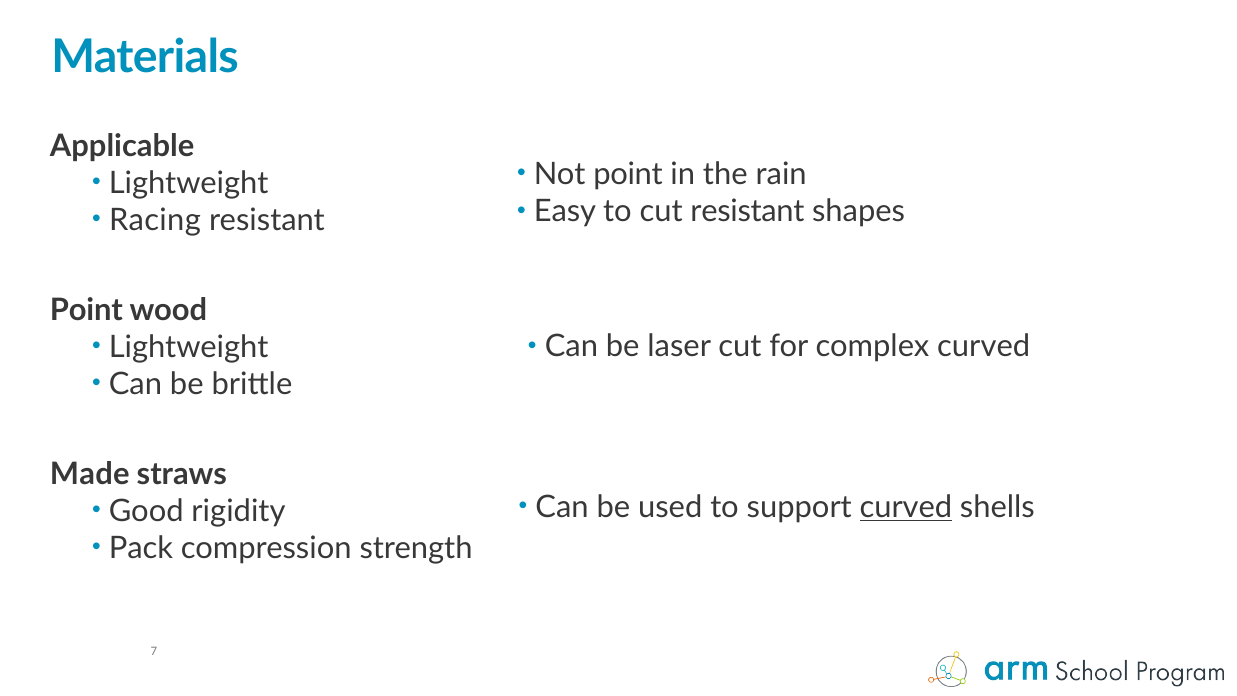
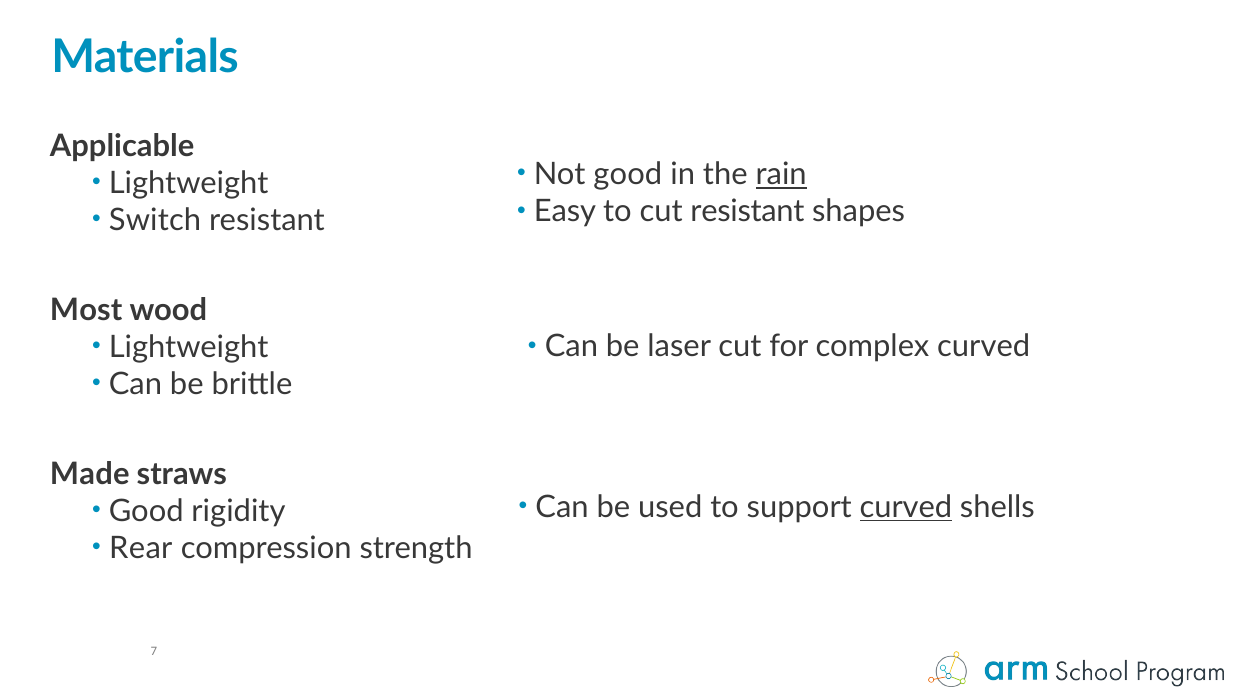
Not point: point -> good
rain underline: none -> present
Racing: Racing -> Switch
Point at (86, 310): Point -> Most
Pack: Pack -> Rear
